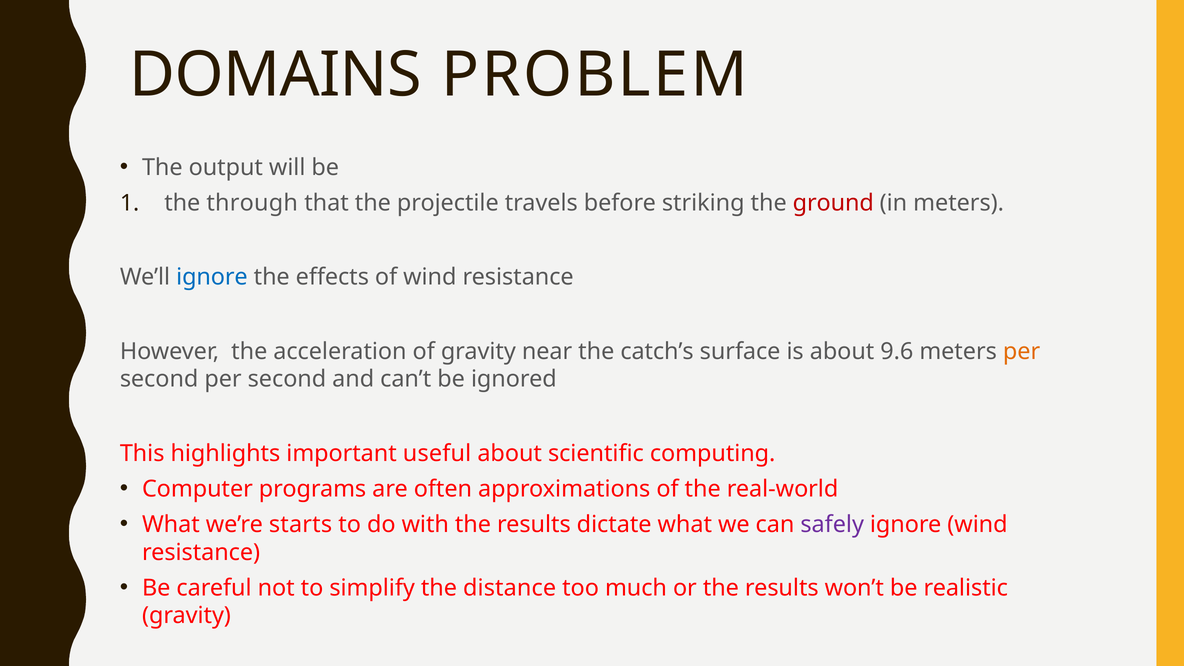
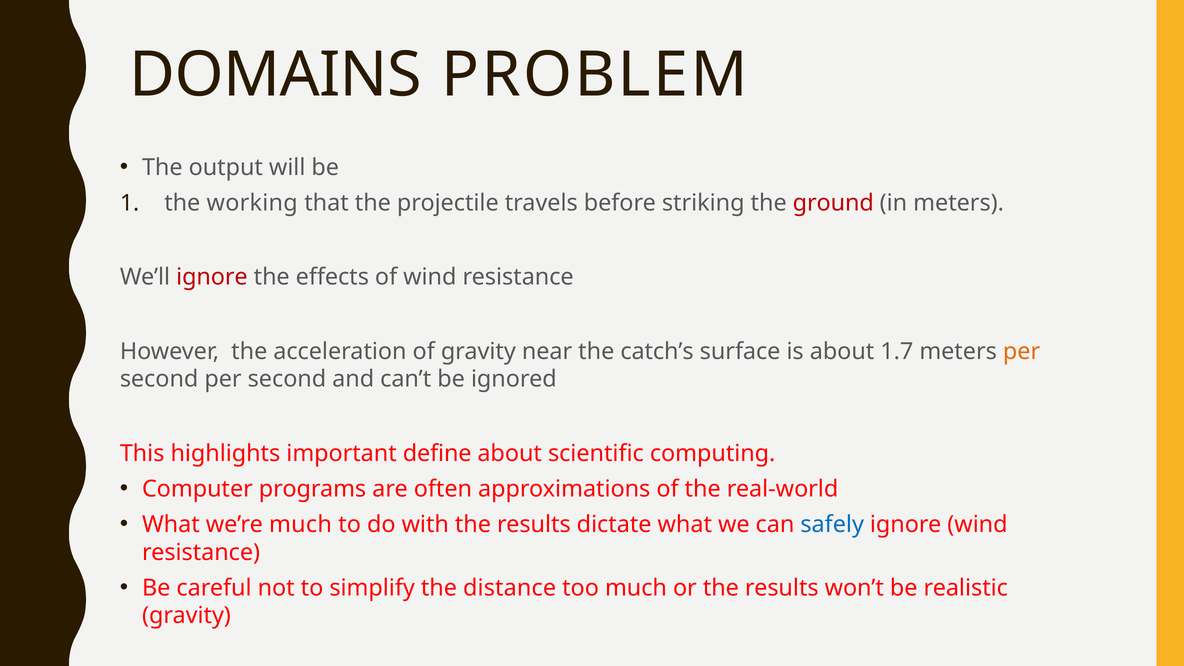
through: through -> working
ignore at (212, 277) colour: blue -> red
9.6: 9.6 -> 1.7
useful: useful -> define
we’re starts: starts -> much
safely colour: purple -> blue
